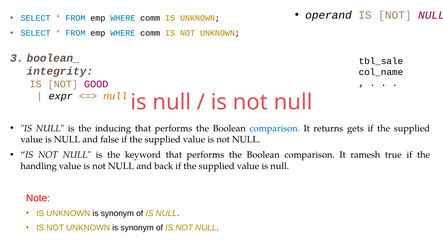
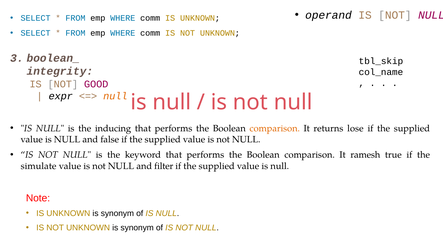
tbl_sale: tbl_sale -> tbl_skip
comparison at (275, 128) colour: blue -> orange
gets: gets -> lose
handling: handling -> simulate
back: back -> filter
